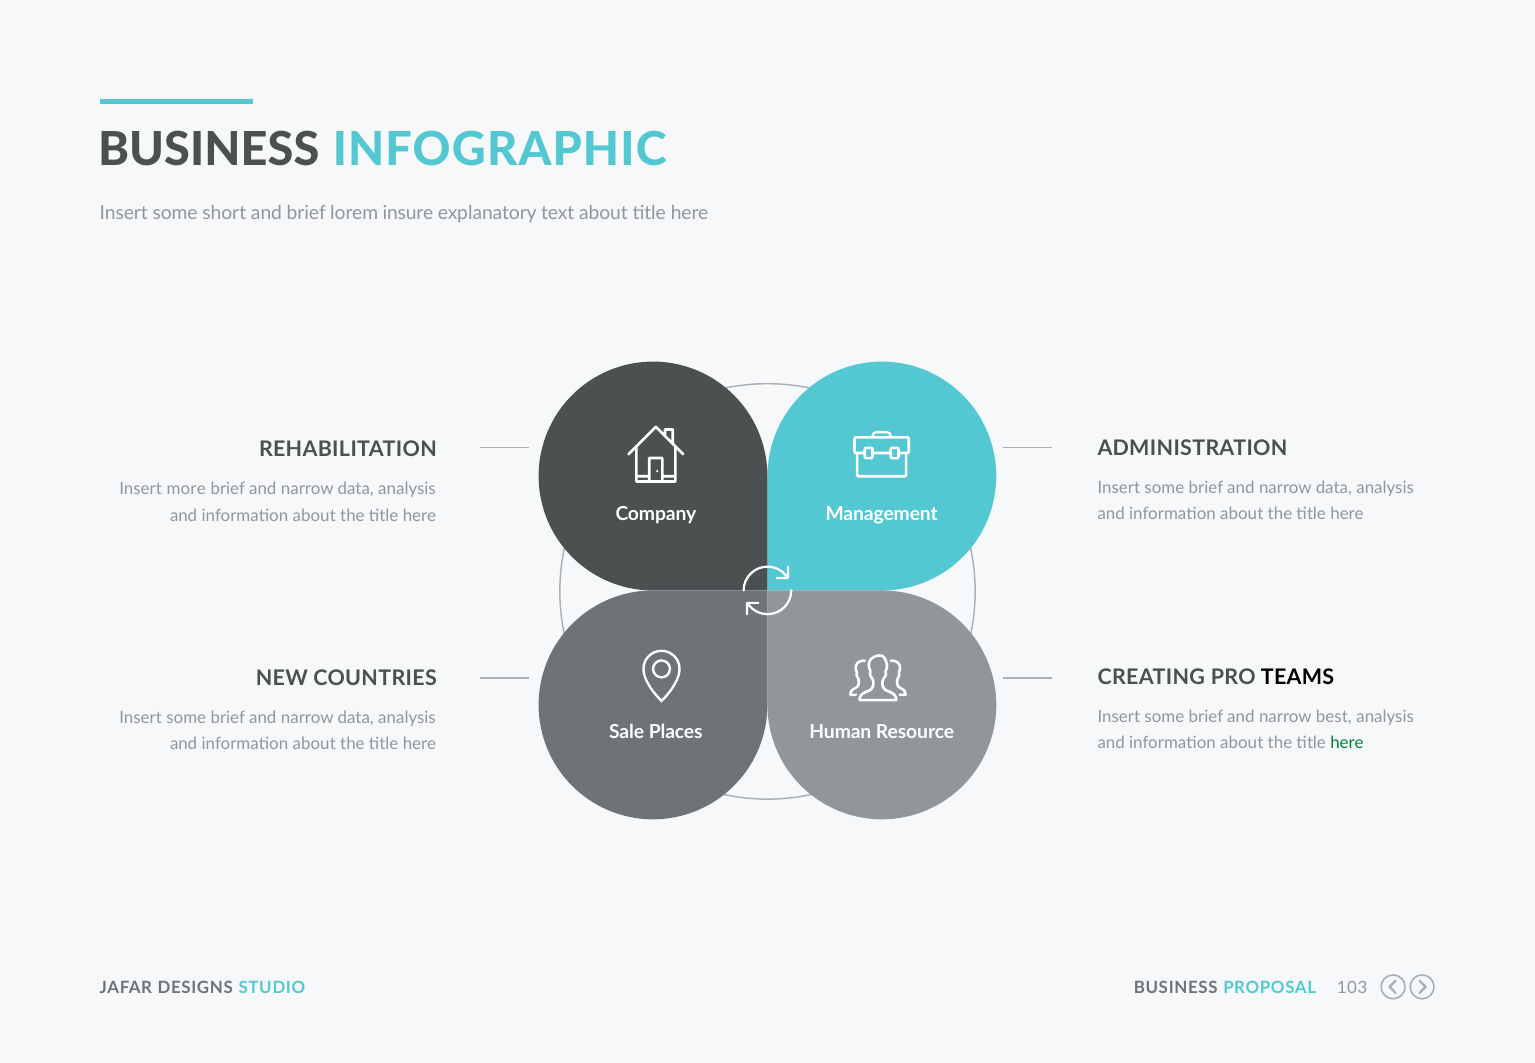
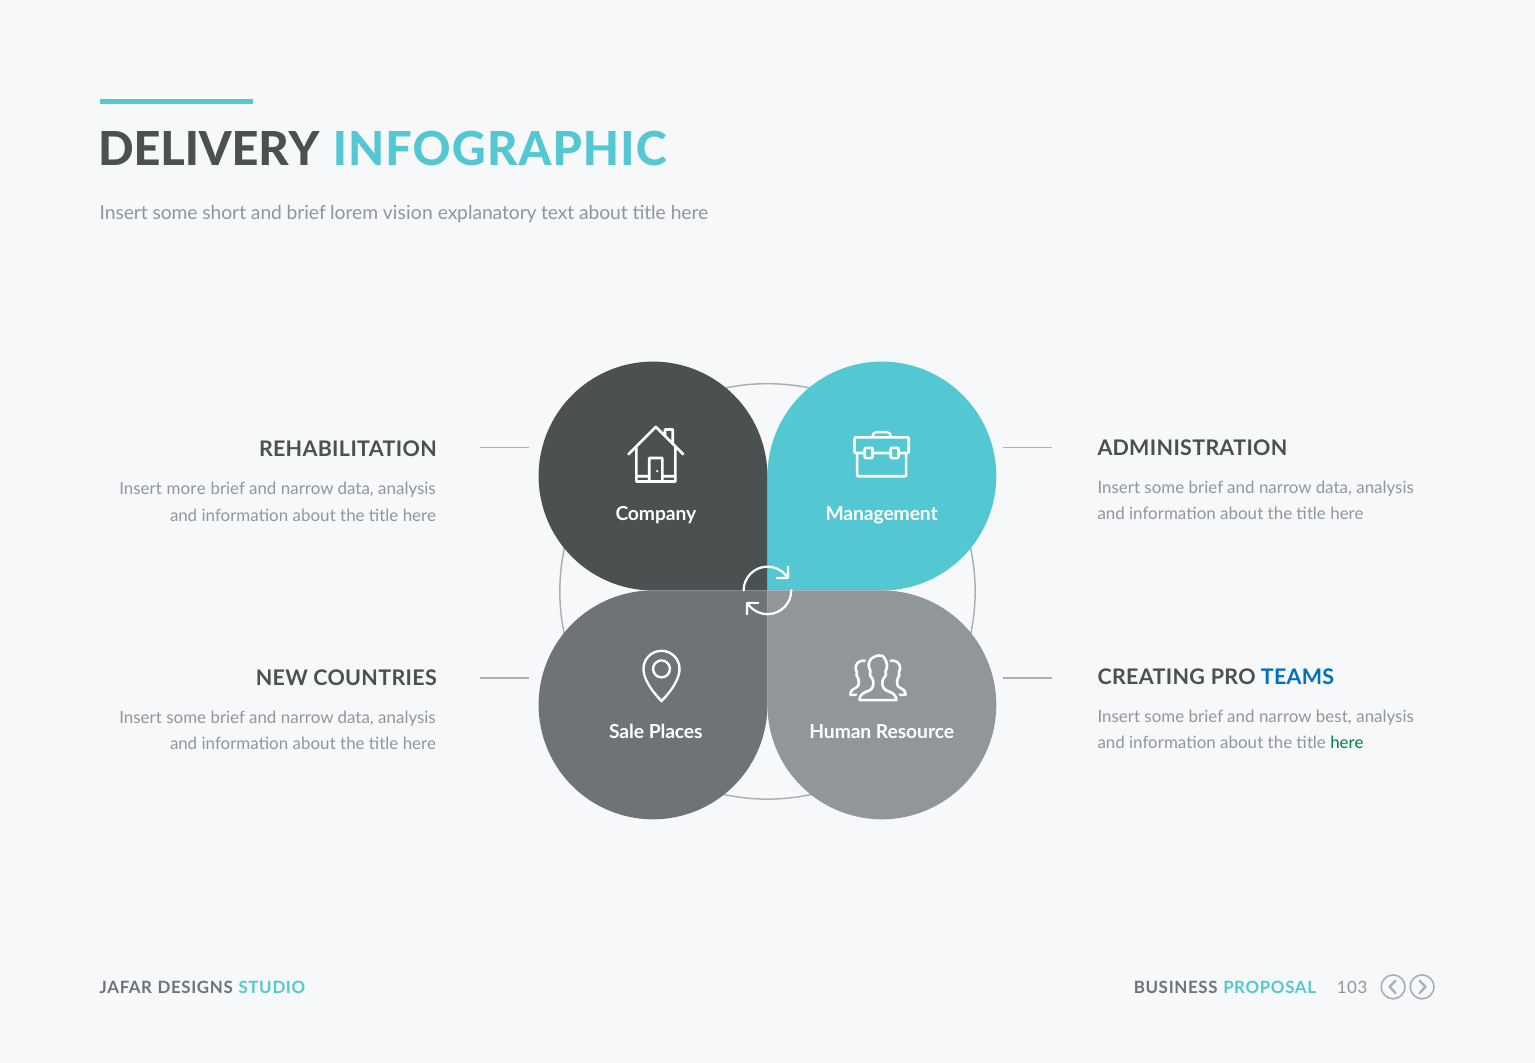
BUSINESS at (209, 150): BUSINESS -> DELIVERY
insure: insure -> vision
TEAMS colour: black -> blue
